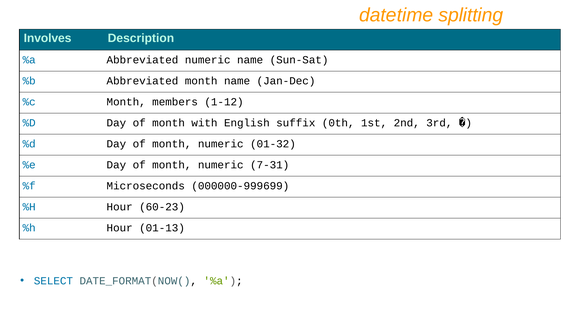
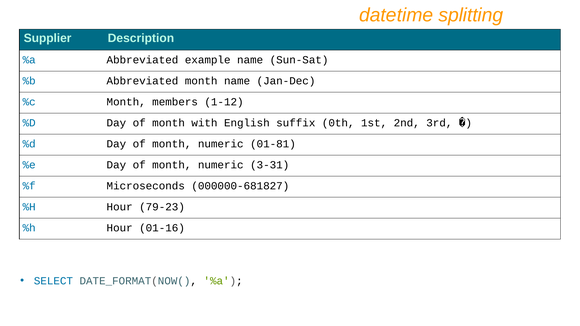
Involves: Involves -> Supplier
Abbreviated numeric: numeric -> example
01-32: 01-32 -> 01-81
7-31: 7-31 -> 3-31
000000-999699: 000000-999699 -> 000000-681827
60-23: 60-23 -> 79-23
01-13: 01-13 -> 01-16
